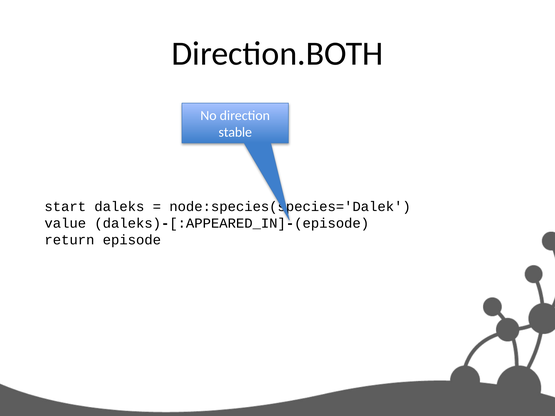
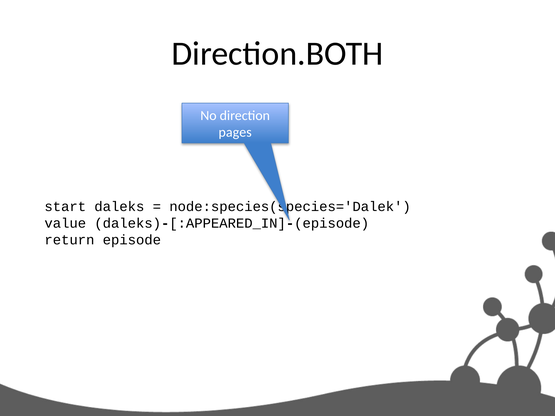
stable: stable -> pages
